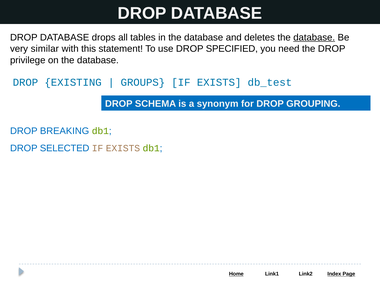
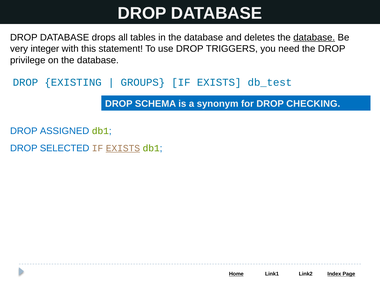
similar: similar -> integer
SPECIFIED: SPECIFIED -> TRIGGERS
GROUPING: GROUPING -> CHECKING
BREAKING: BREAKING -> ASSIGNED
EXISTS at (123, 148) underline: none -> present
